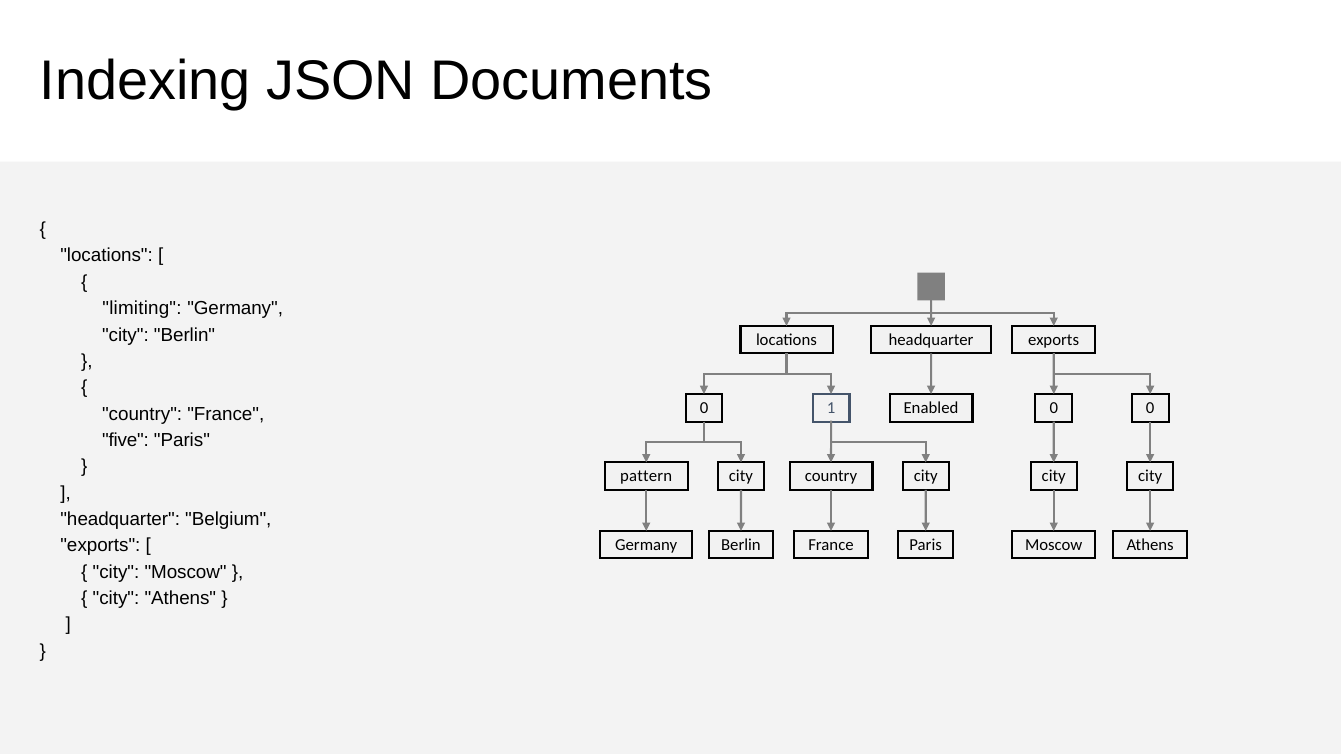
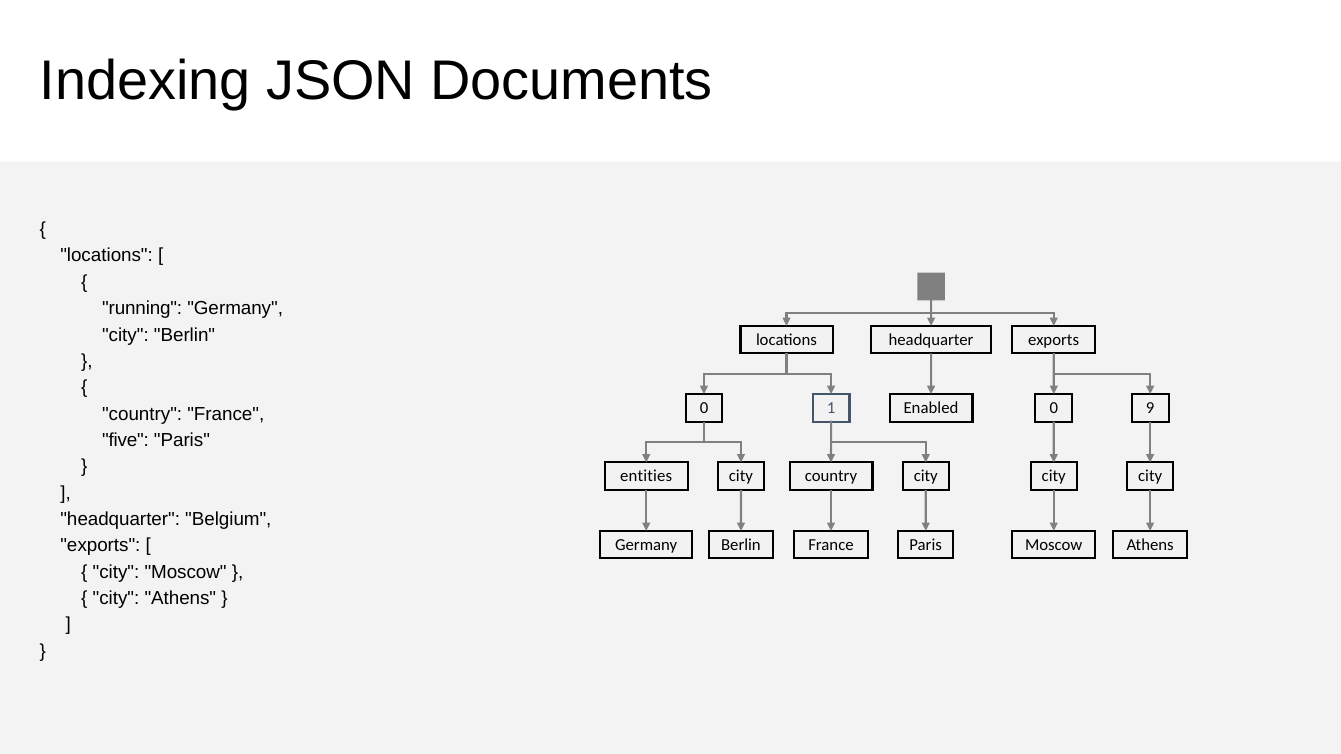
limiting: limiting -> running
0 0: 0 -> 9
pattern: pattern -> entities
